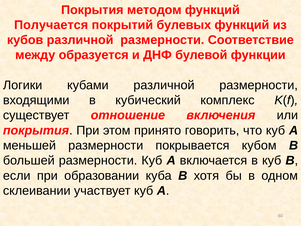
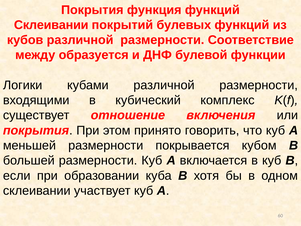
методом: методом -> функция
Получается at (51, 25): Получается -> Склеивании
